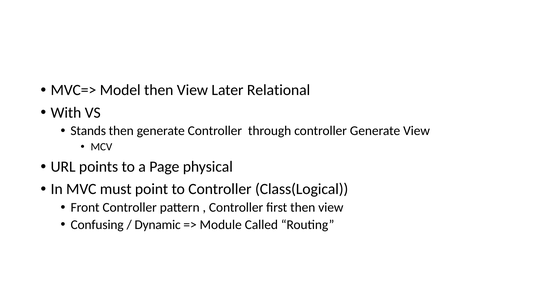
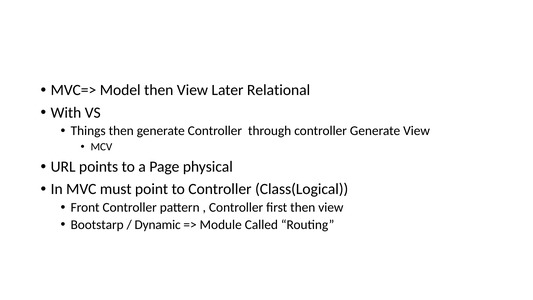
Stands: Stands -> Things
Confusing: Confusing -> Bootstarp
